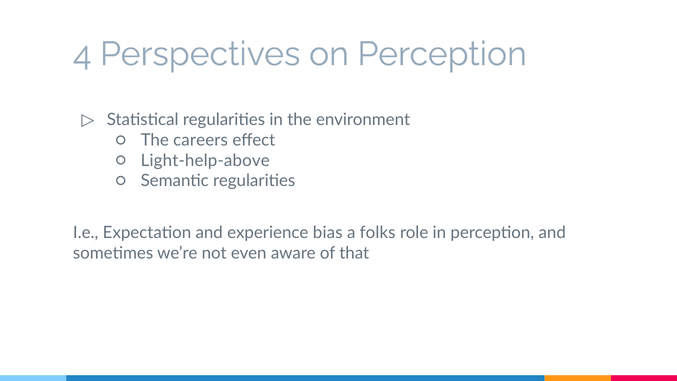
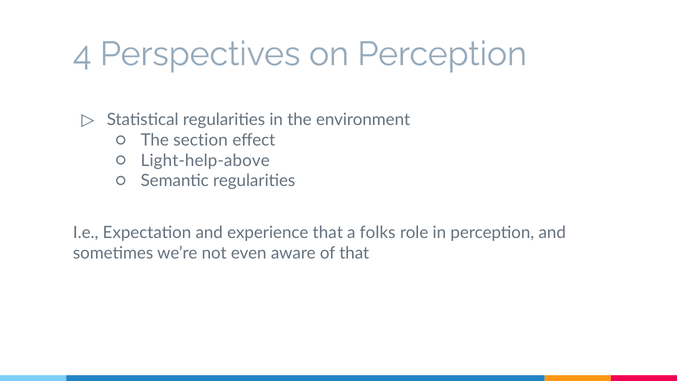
careers: careers -> section
experience bias: bias -> that
